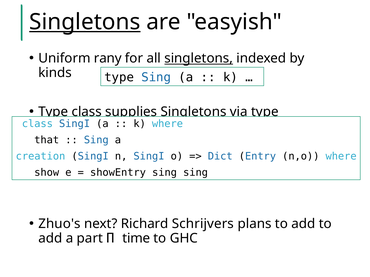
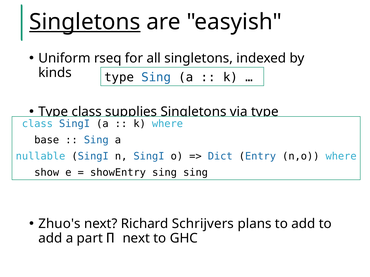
rany: rany -> rseq
singletons at (199, 58) underline: present -> none
that: that -> base
creation: creation -> nullable
Π time: time -> next
